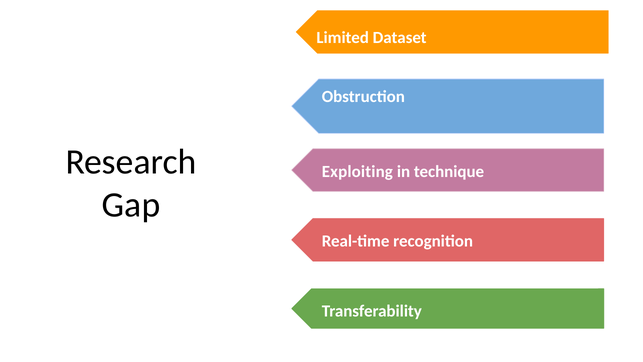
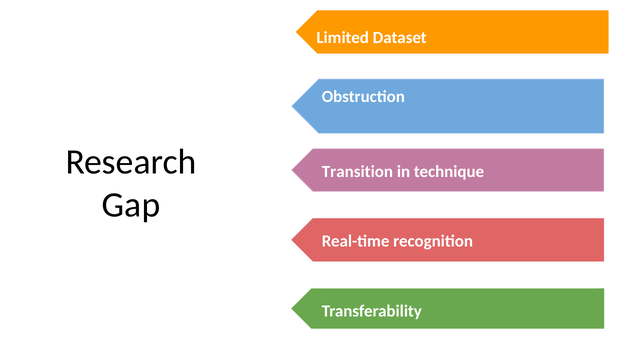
Exploiting: Exploiting -> Transition
